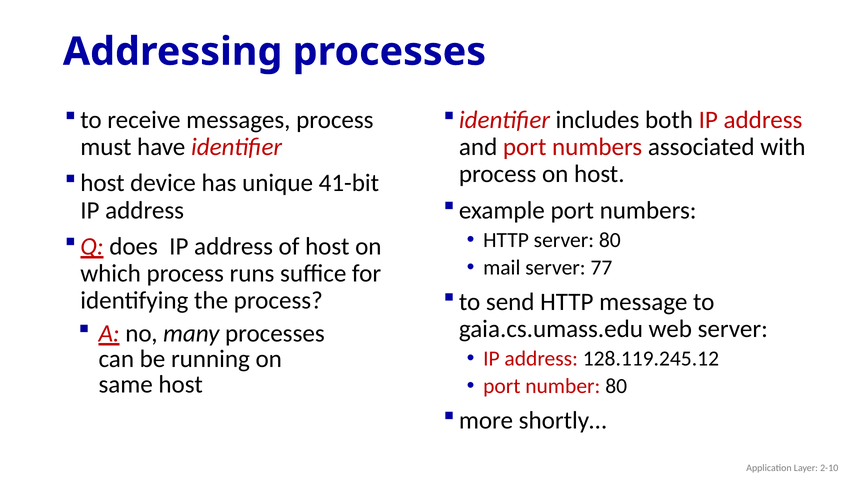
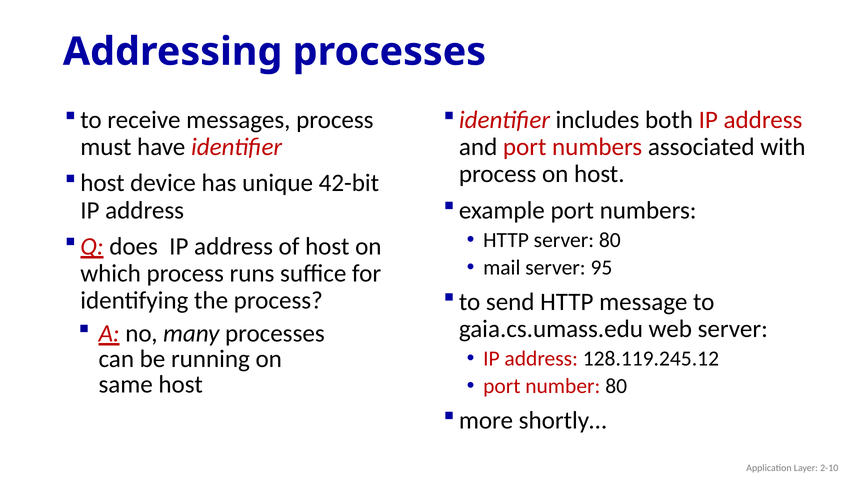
41-bit: 41-bit -> 42-bit
77: 77 -> 95
